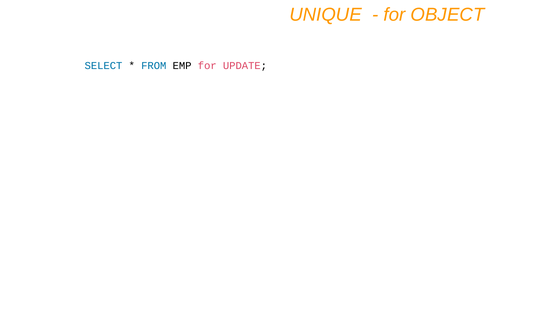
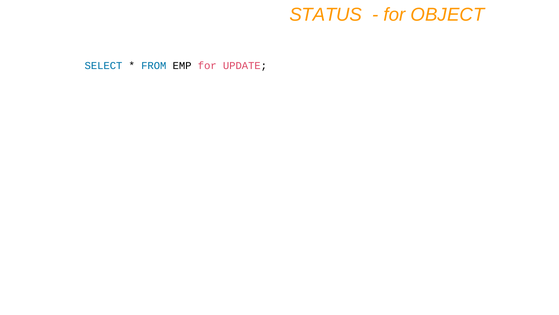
UNIQUE: UNIQUE -> STATUS
